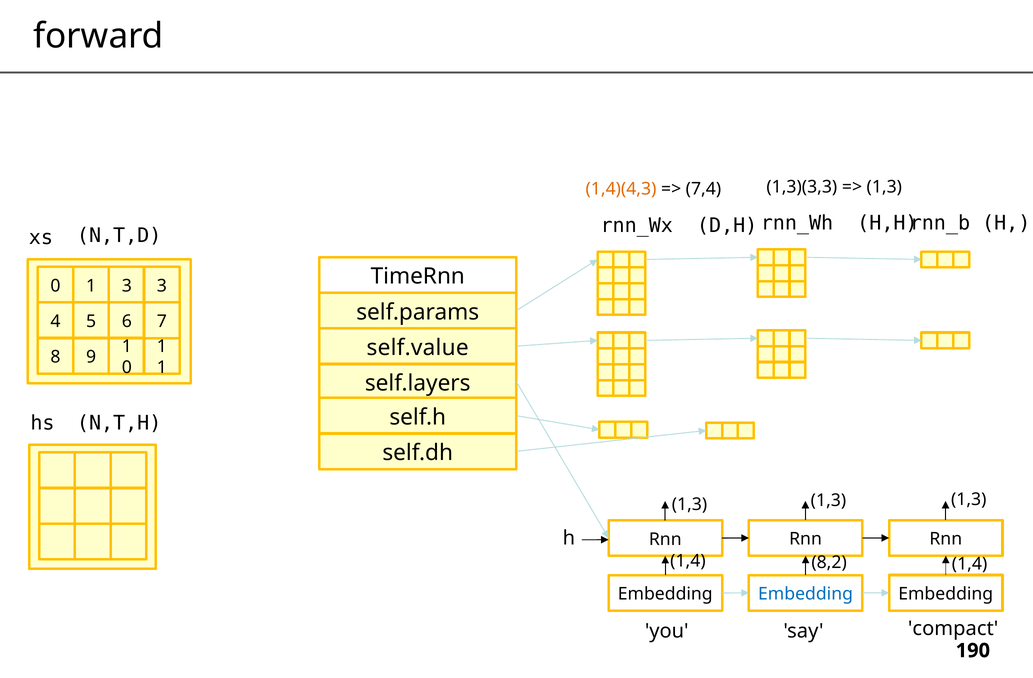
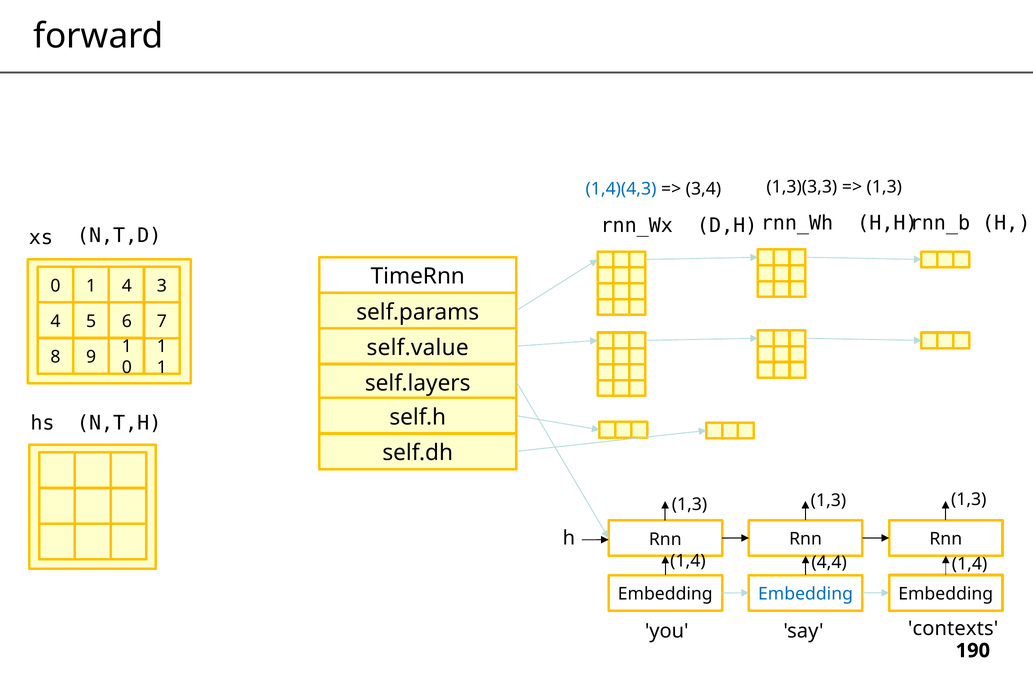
1,4)(4,3 colour: orange -> blue
7,4: 7,4 -> 3,4
1 3: 3 -> 4
8,2: 8,2 -> 4,4
compact: compact -> contexts
